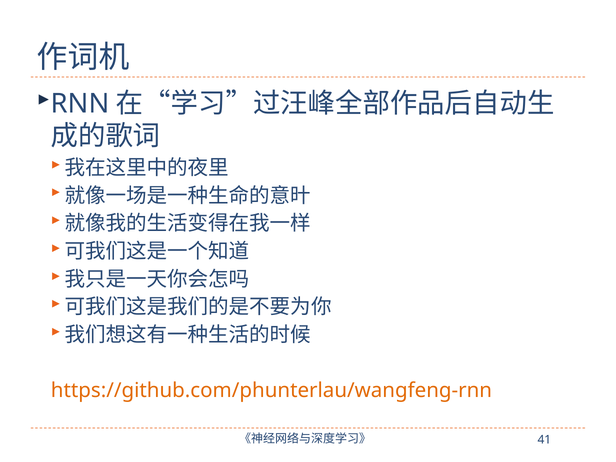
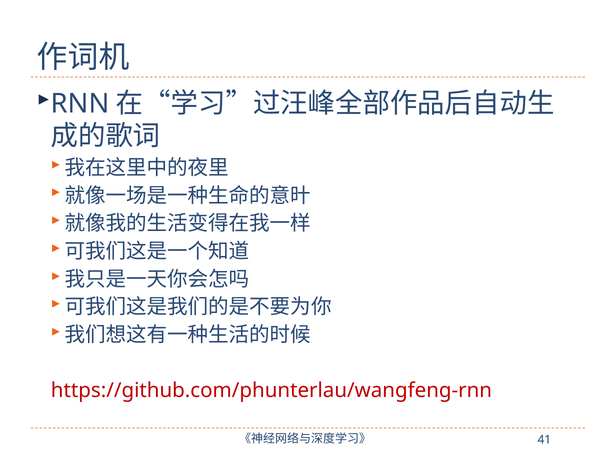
https://github.com/phunterlau/wangfeng-rnn colour: orange -> red
